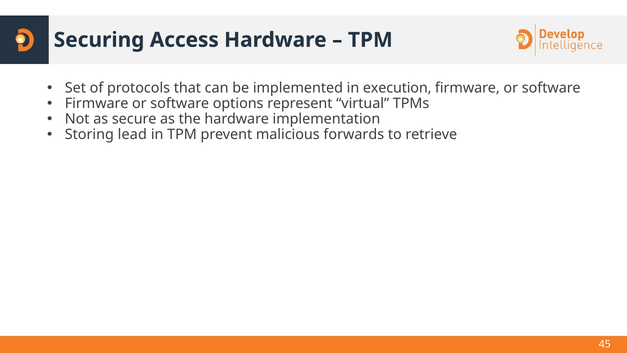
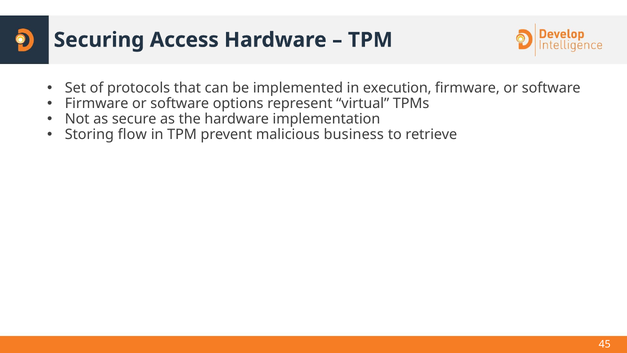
lead: lead -> flow
forwards: forwards -> business
